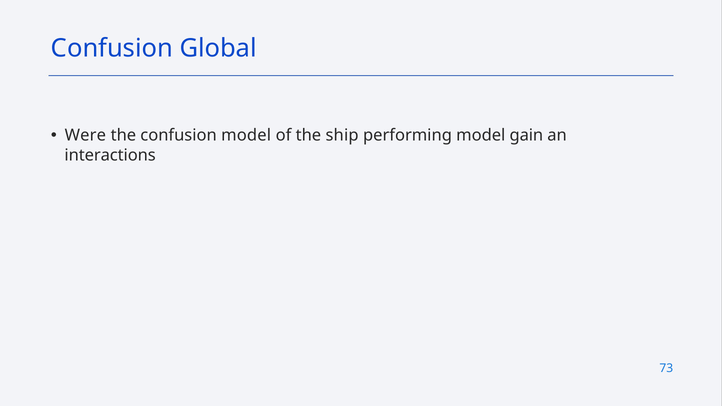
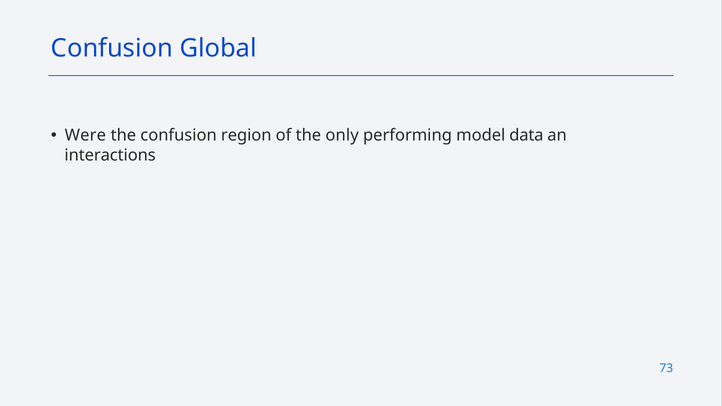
confusion model: model -> region
ship: ship -> only
gain: gain -> data
